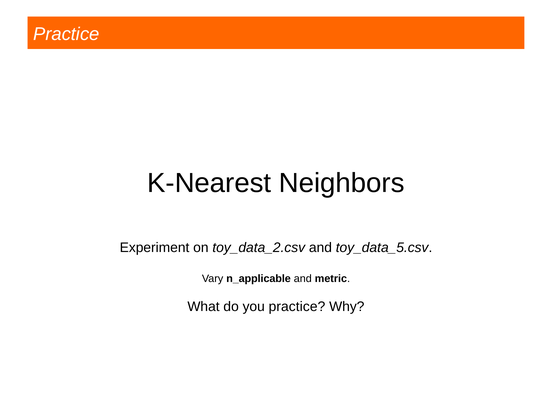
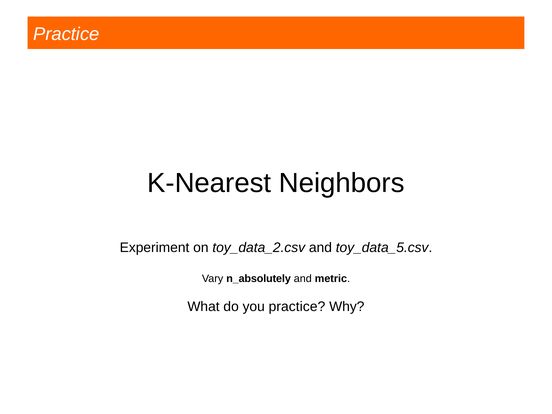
n_applicable: n_applicable -> n_absolutely
